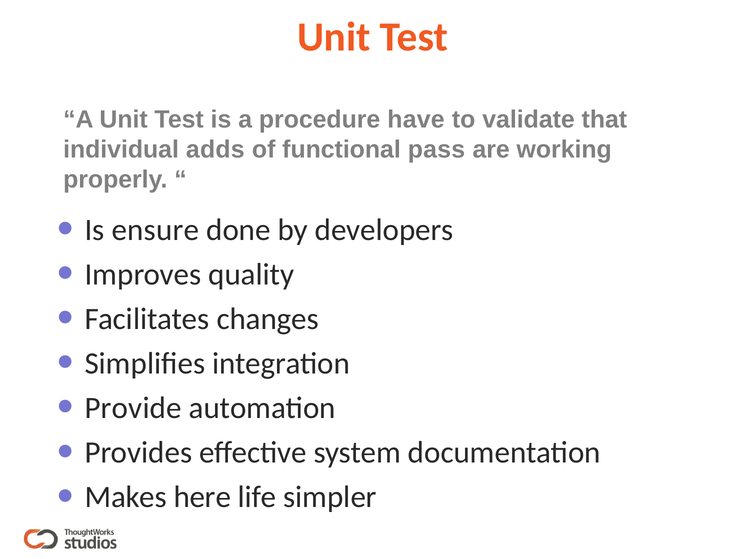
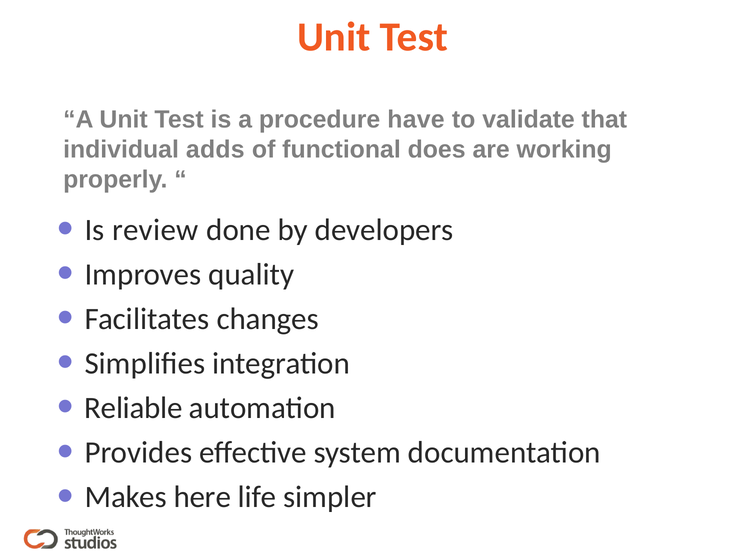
pass: pass -> does
ensure: ensure -> review
Provide: Provide -> Reliable
